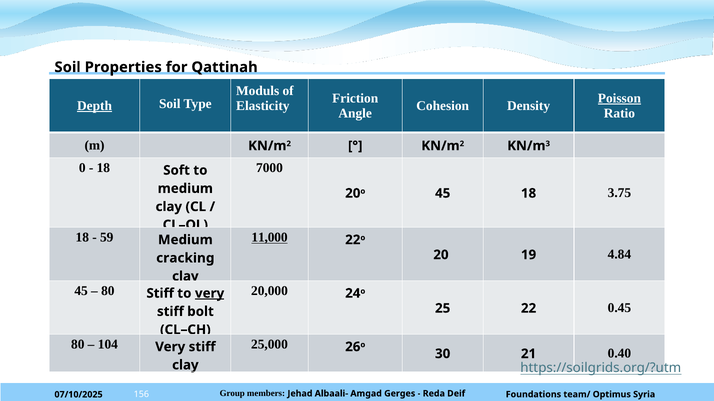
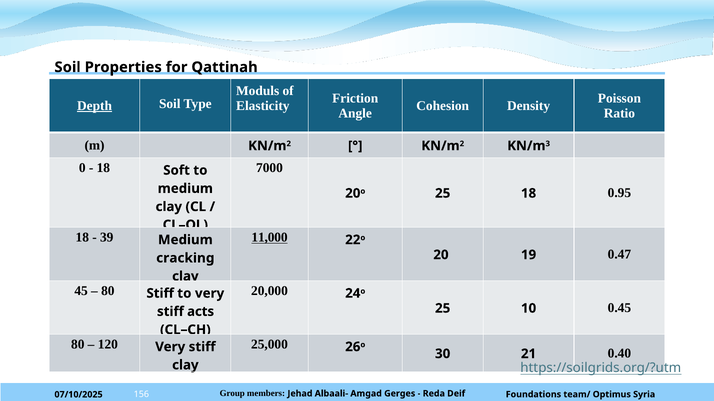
Poisson underline: present -> none
20o 45: 45 -> 25
3.75: 3.75 -> 0.95
59: 59 -> 39
4.84: 4.84 -> 0.47
very at (210, 294) underline: present -> none
22: 22 -> 10
bolt: bolt -> acts
104: 104 -> 120
